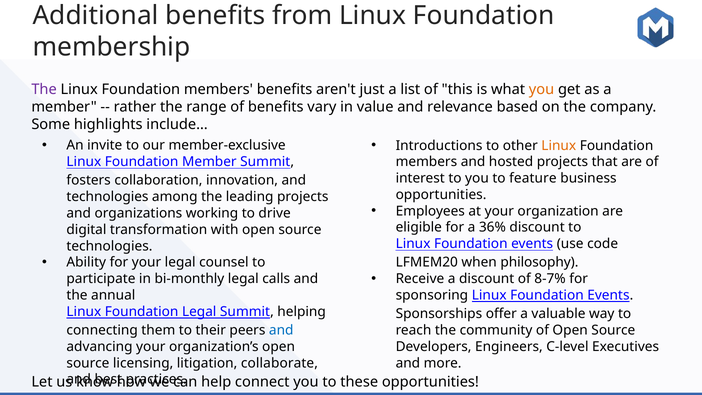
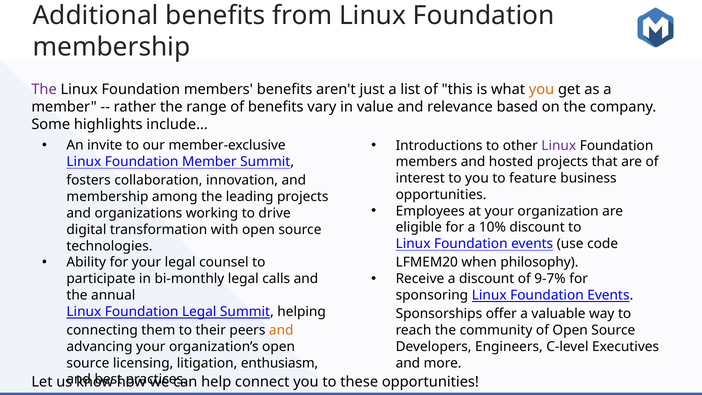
Linux at (559, 145) colour: orange -> purple
technologies at (107, 197): technologies -> membership
36%: 36% -> 10%
8-7%: 8-7% -> 9-7%
and at (281, 330) colour: blue -> orange
collaborate: collaborate -> enthusiasm
